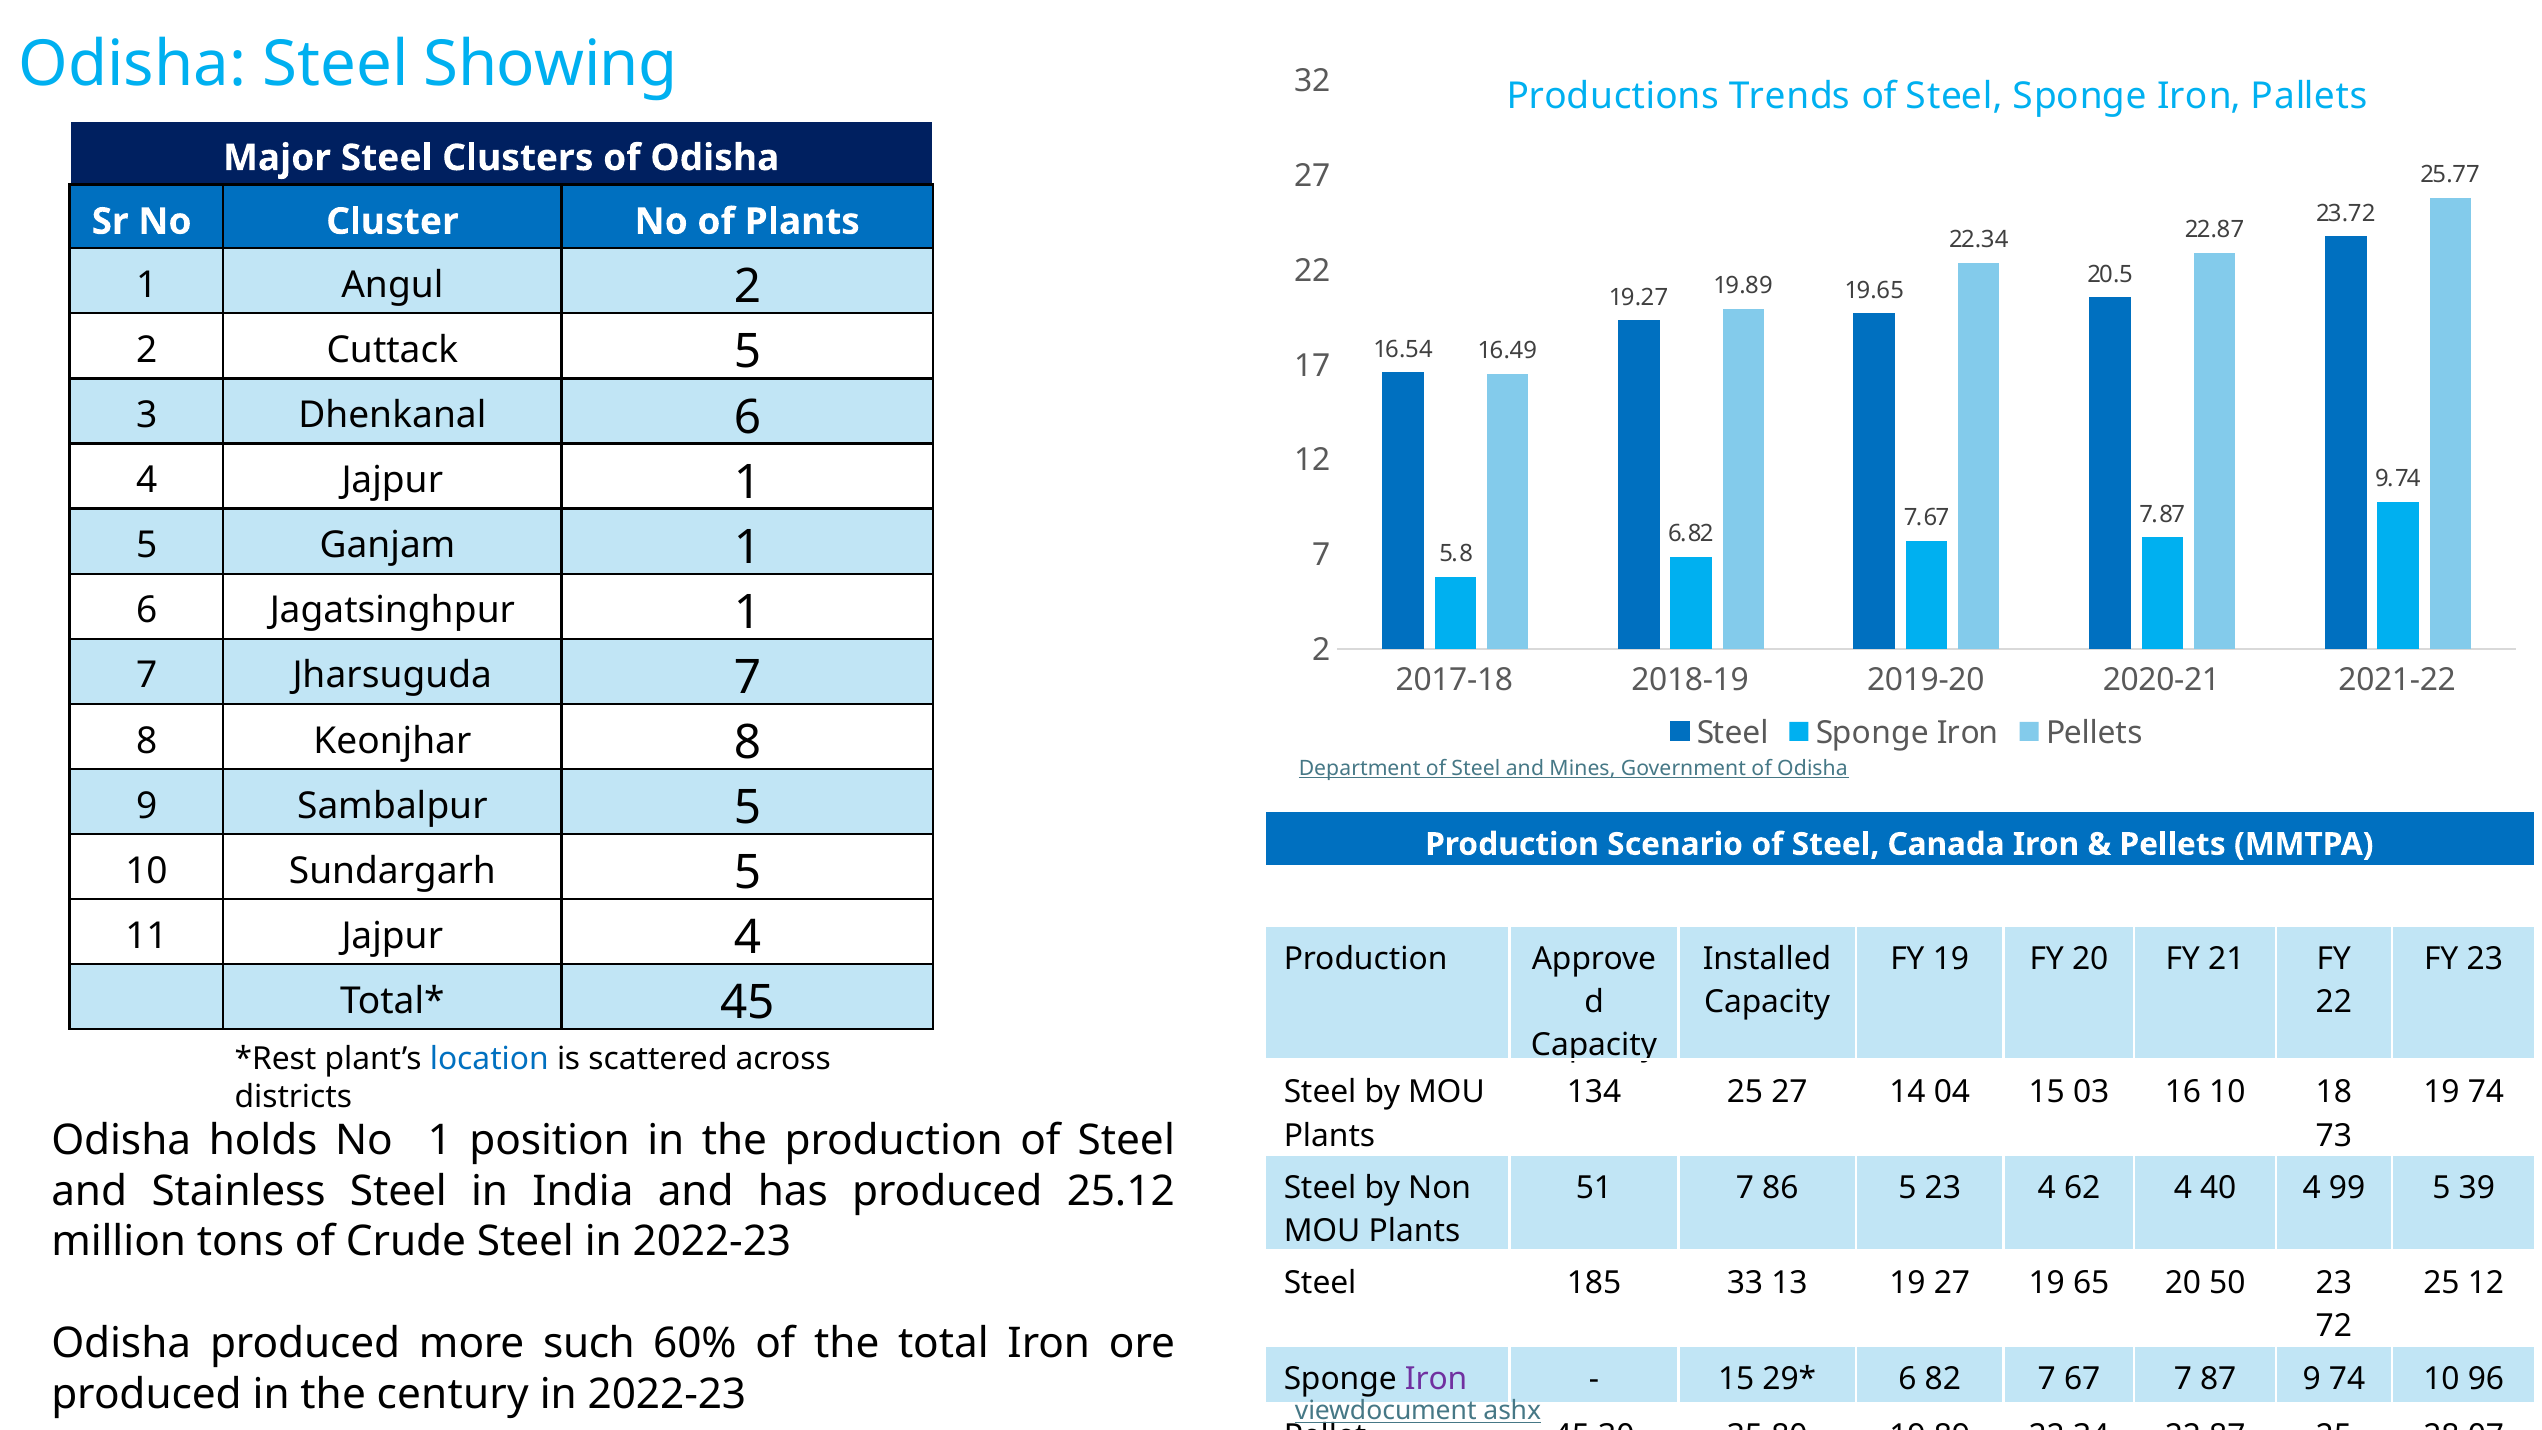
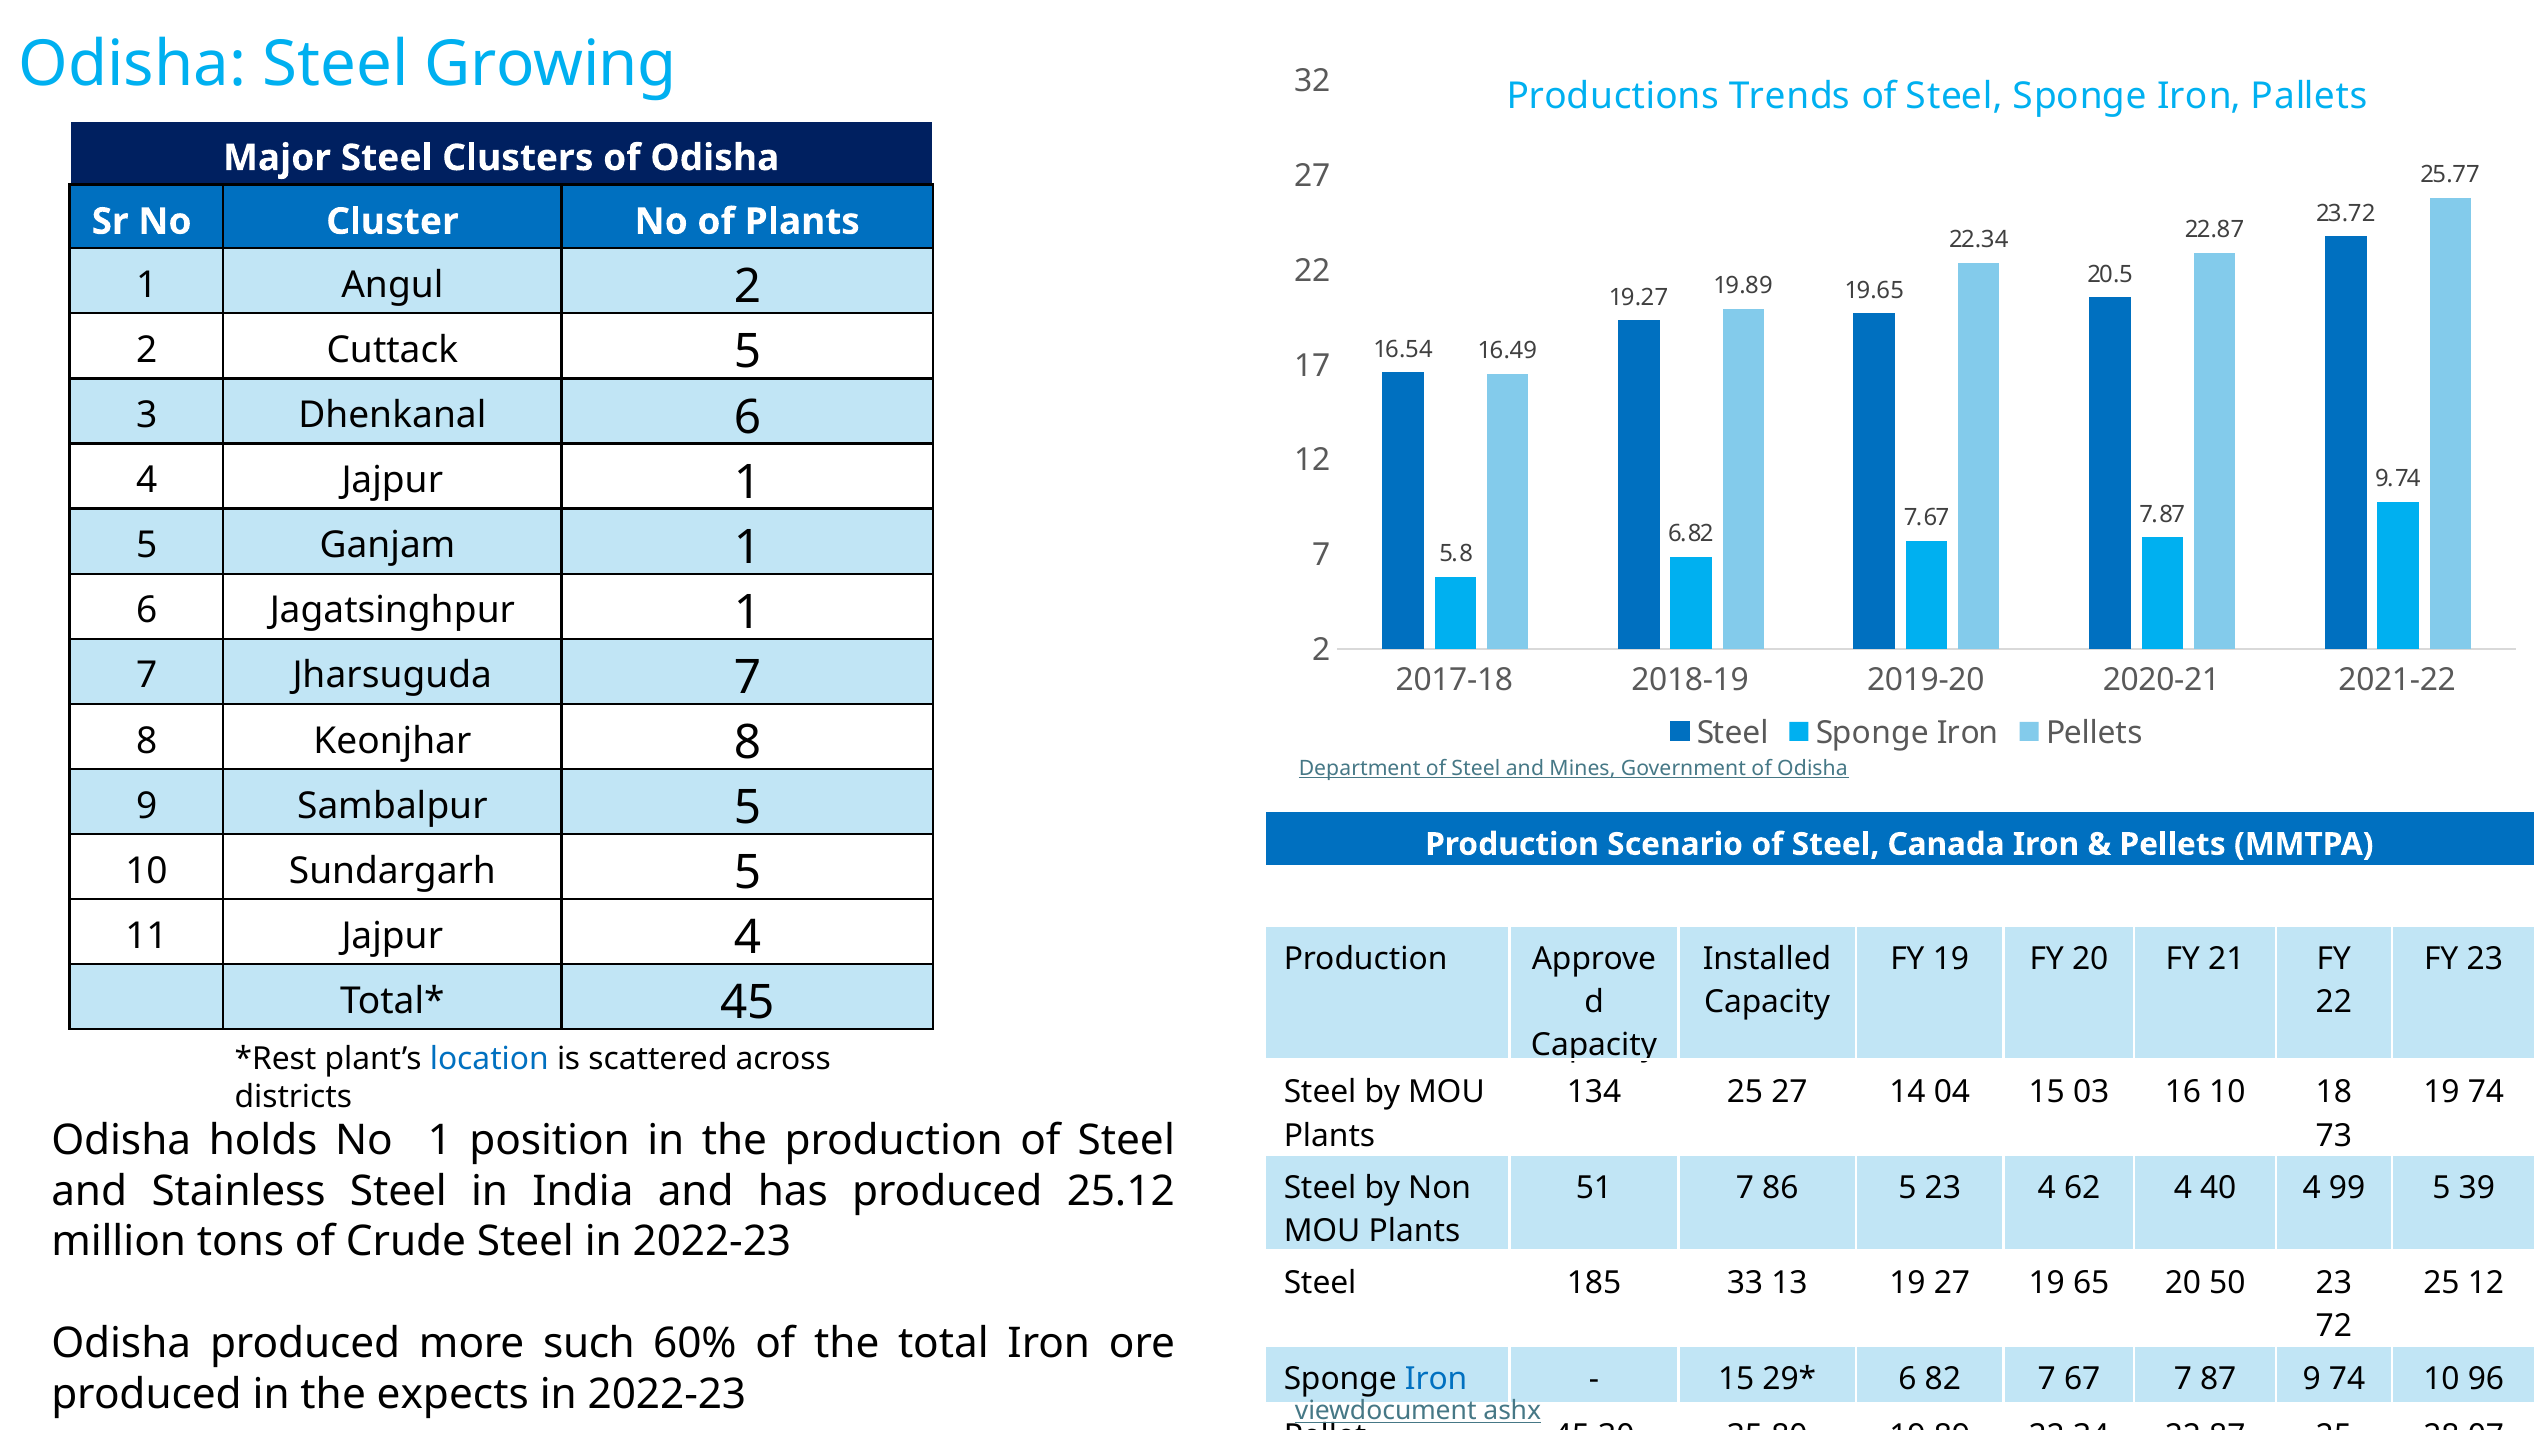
Showing: Showing -> Growing
Iron at (1436, 1379) colour: purple -> blue
century: century -> expects
